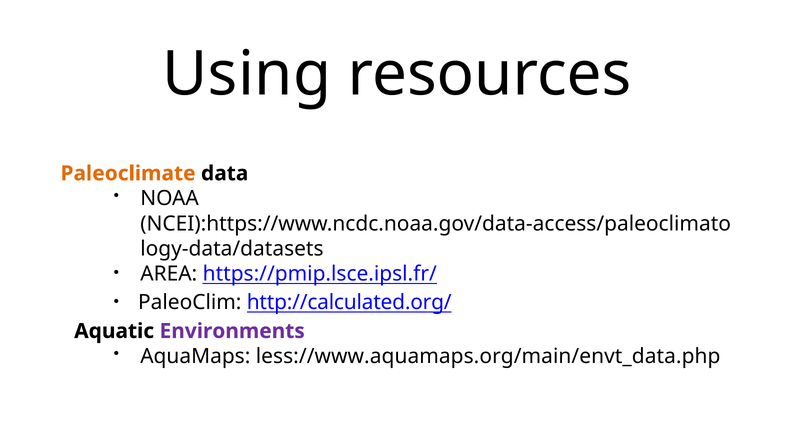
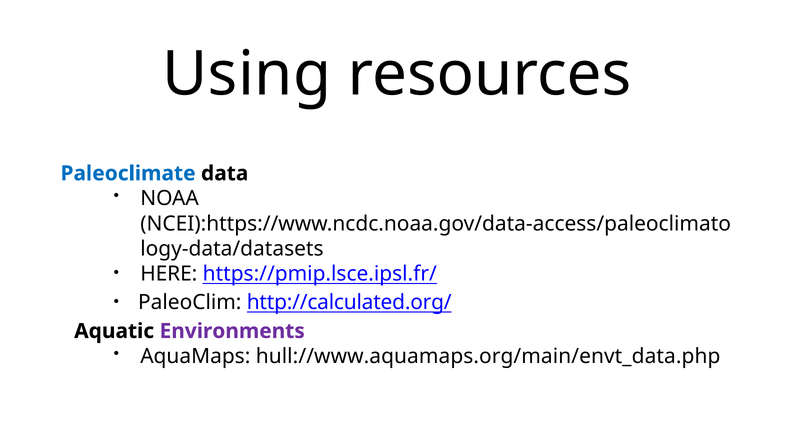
Paleoclimate colour: orange -> blue
AREA: AREA -> HERE
less://www.aquamaps.org/main/envt_data.php: less://www.aquamaps.org/main/envt_data.php -> hull://www.aquamaps.org/main/envt_data.php
